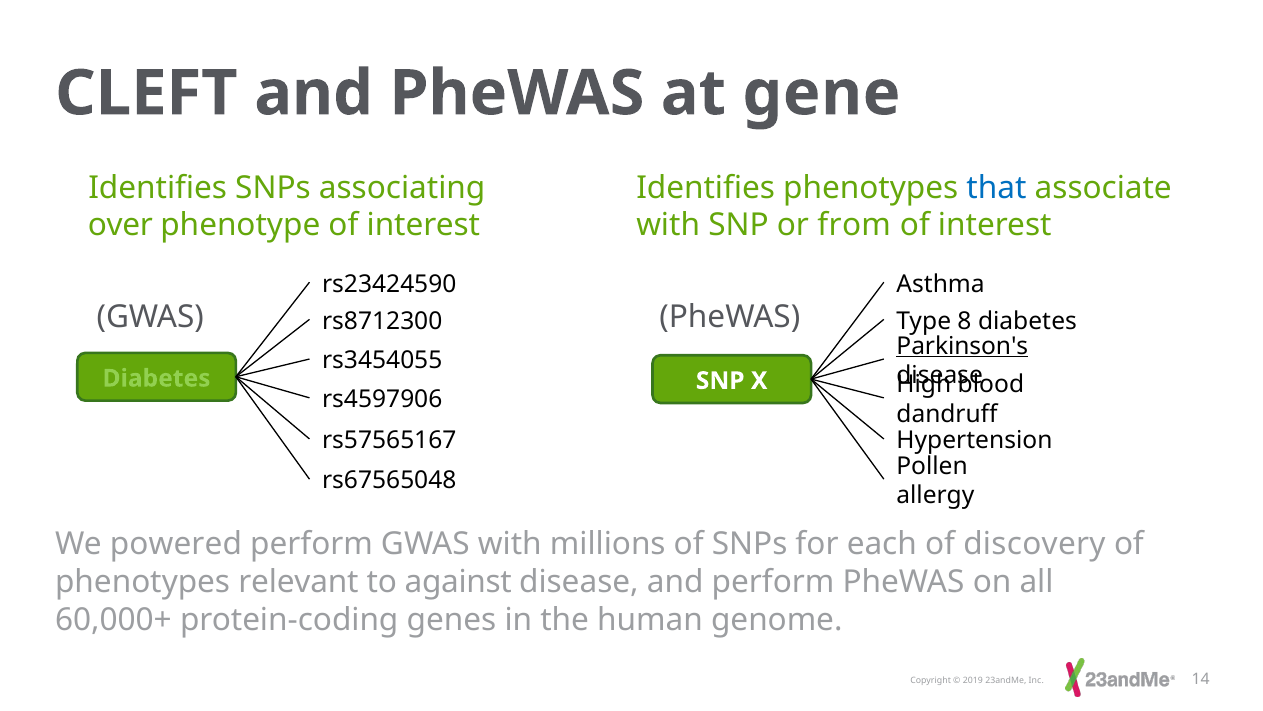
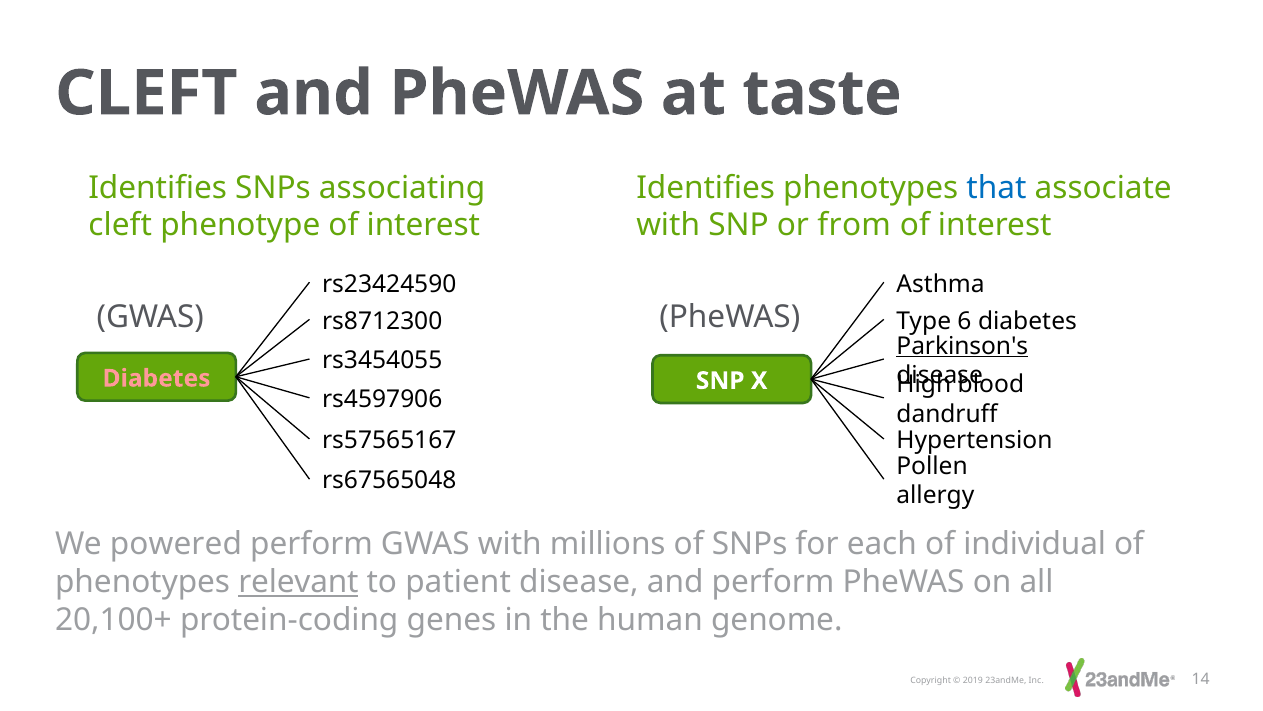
gene: gene -> taste
over at (120, 225): over -> cleft
8: 8 -> 6
Diabetes at (157, 378) colour: light green -> pink
discovery: discovery -> individual
relevant underline: none -> present
against: against -> patient
60,000+: 60,000+ -> 20,100+
